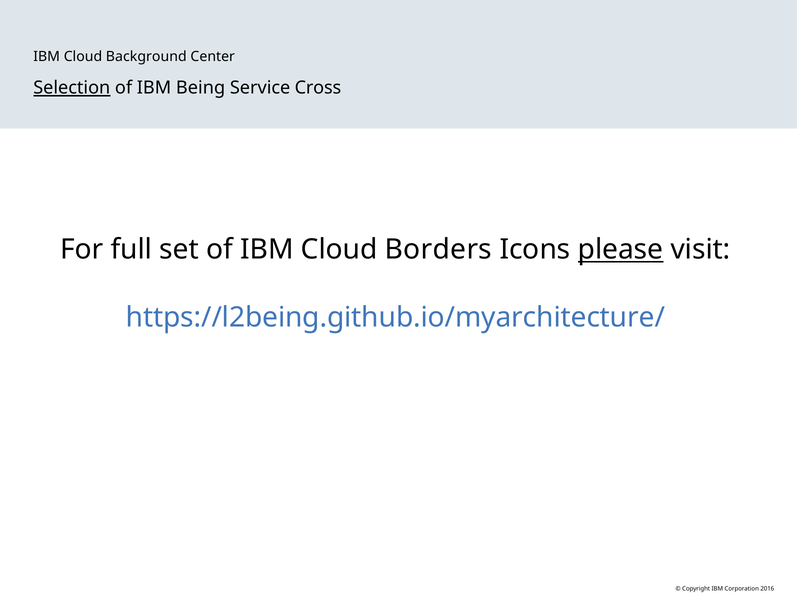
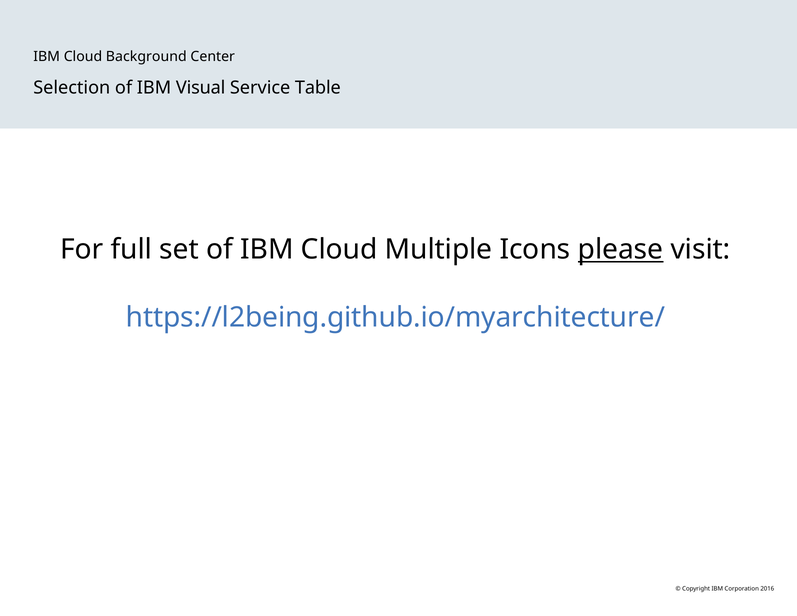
Selection underline: present -> none
Being: Being -> Visual
Cross: Cross -> Table
Borders: Borders -> Multiple
